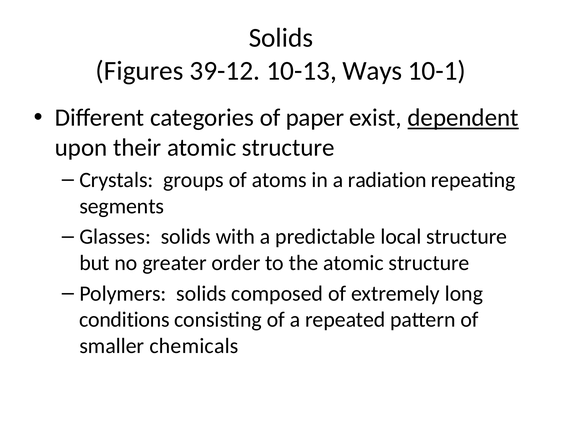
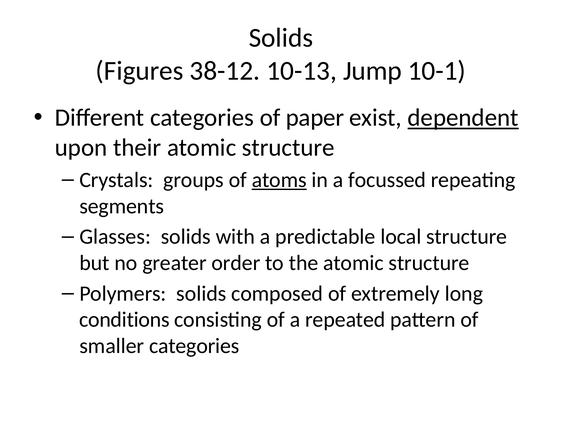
39-12: 39-12 -> 38-12
Ways: Ways -> Jump
atoms underline: none -> present
radiation: radiation -> focussed
smaller chemicals: chemicals -> categories
